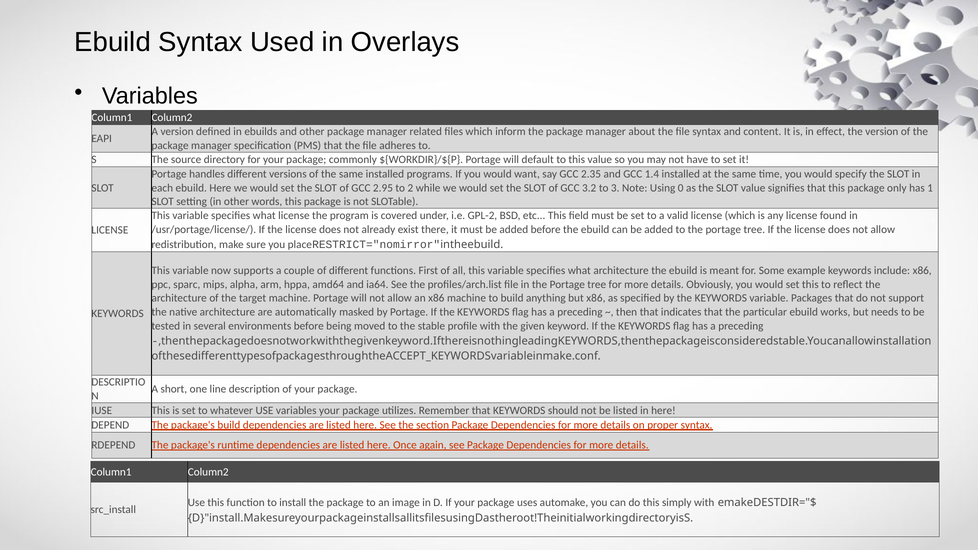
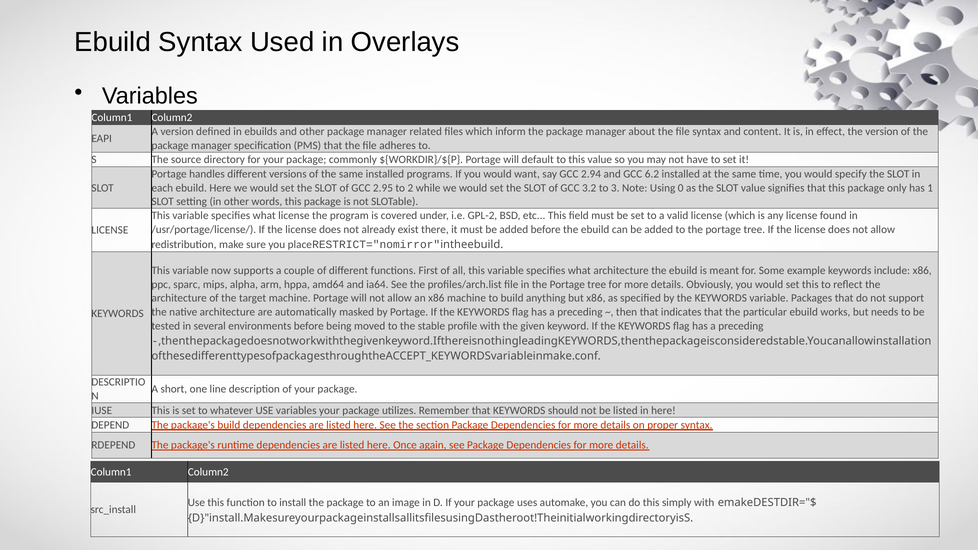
2.35: 2.35 -> 2.94
1.4: 1.4 -> 6.2
